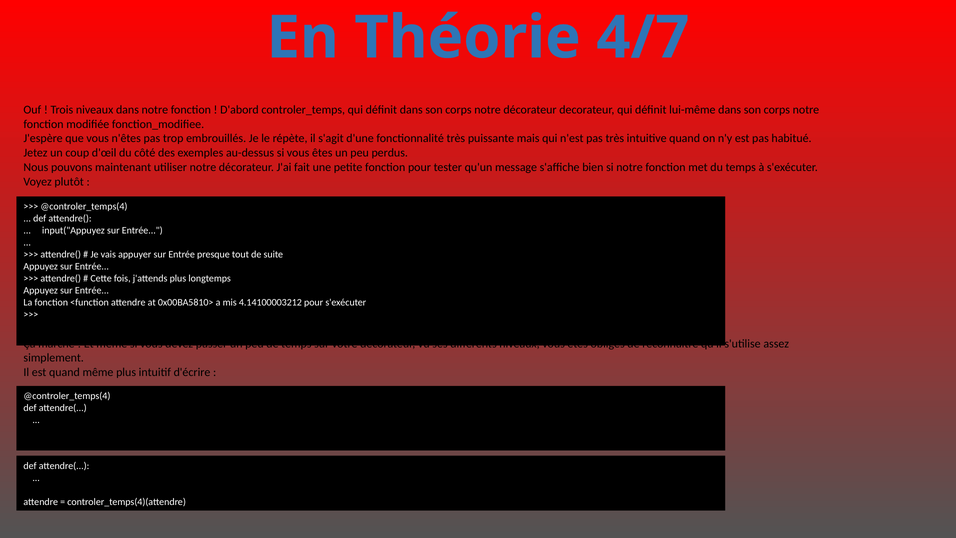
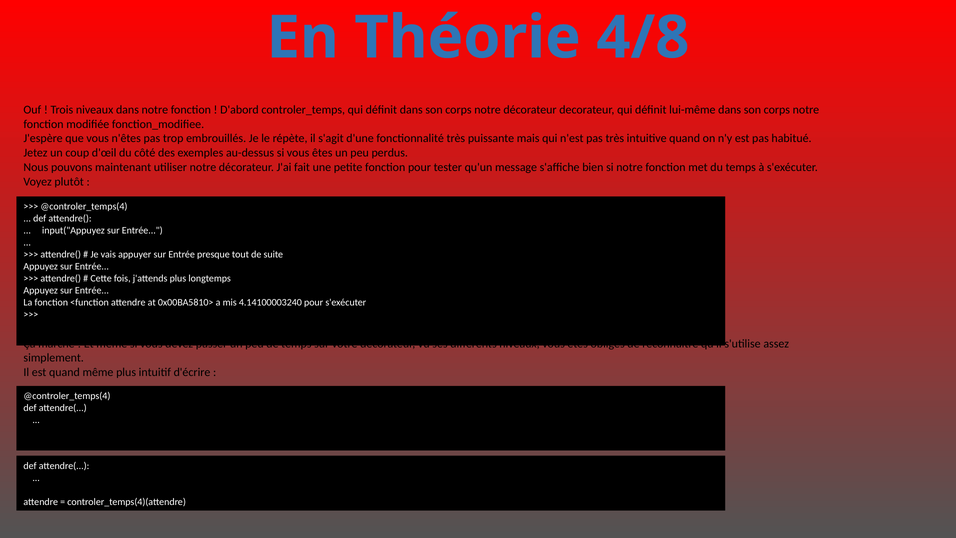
4/7: 4/7 -> 4/8
4.14100003212: 4.14100003212 -> 4.14100003240
